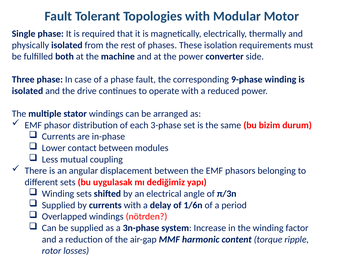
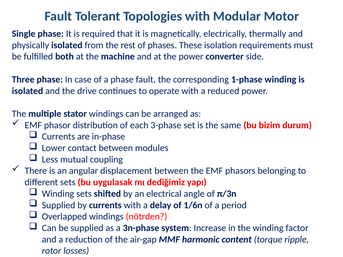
9-phase: 9-phase -> 1-phase
